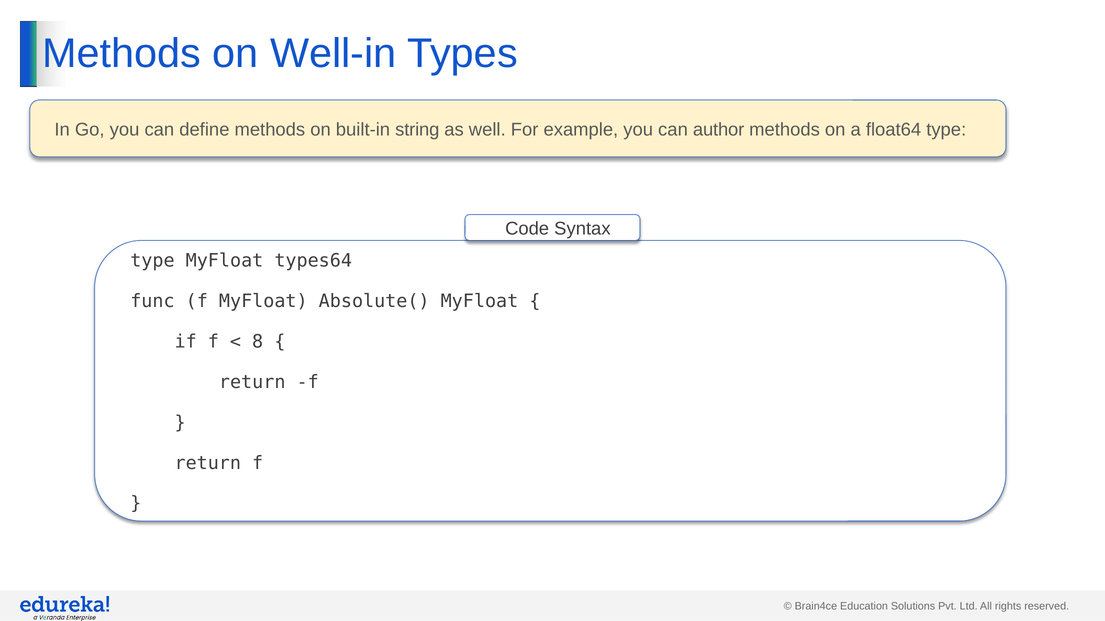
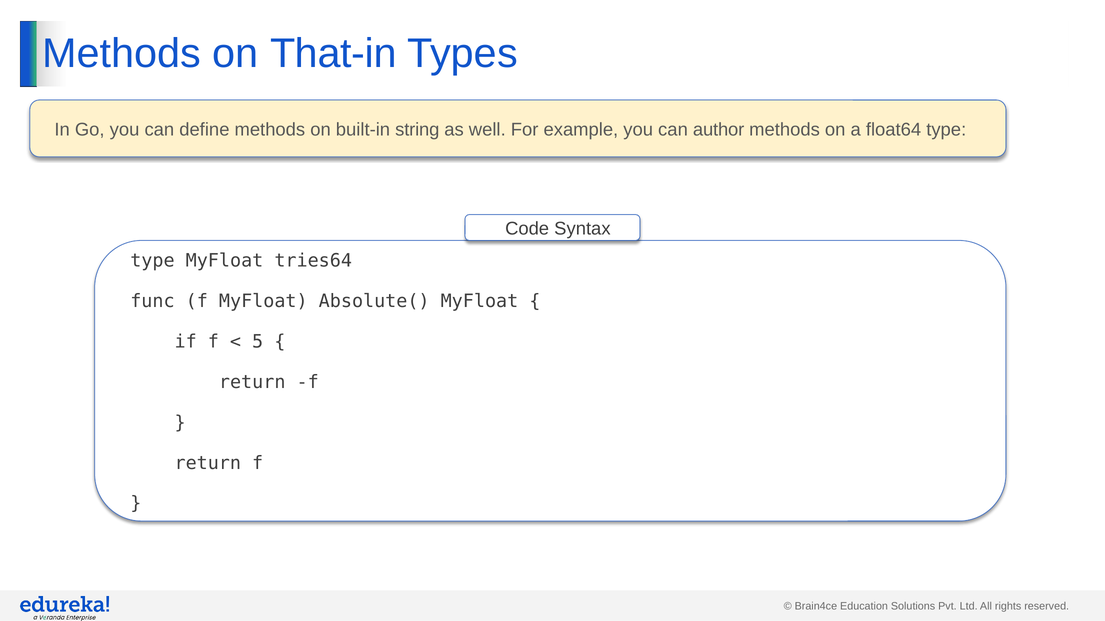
Well-in: Well-in -> That-in
types64: types64 -> tries64
8: 8 -> 5
